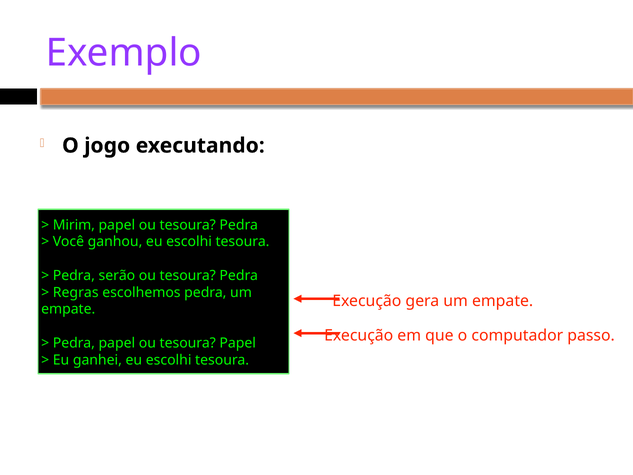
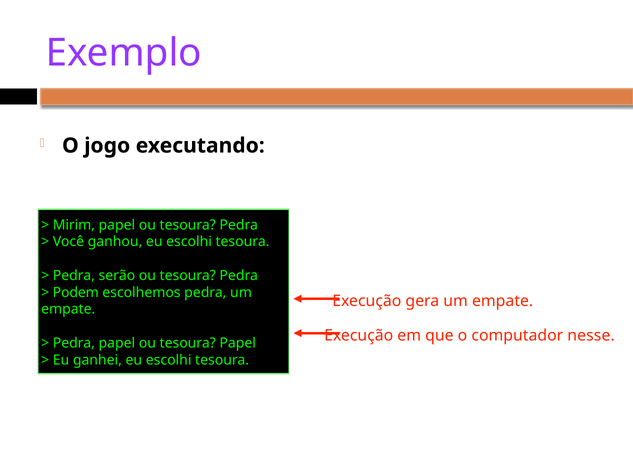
Regras: Regras -> Podem
passo: passo -> nesse
